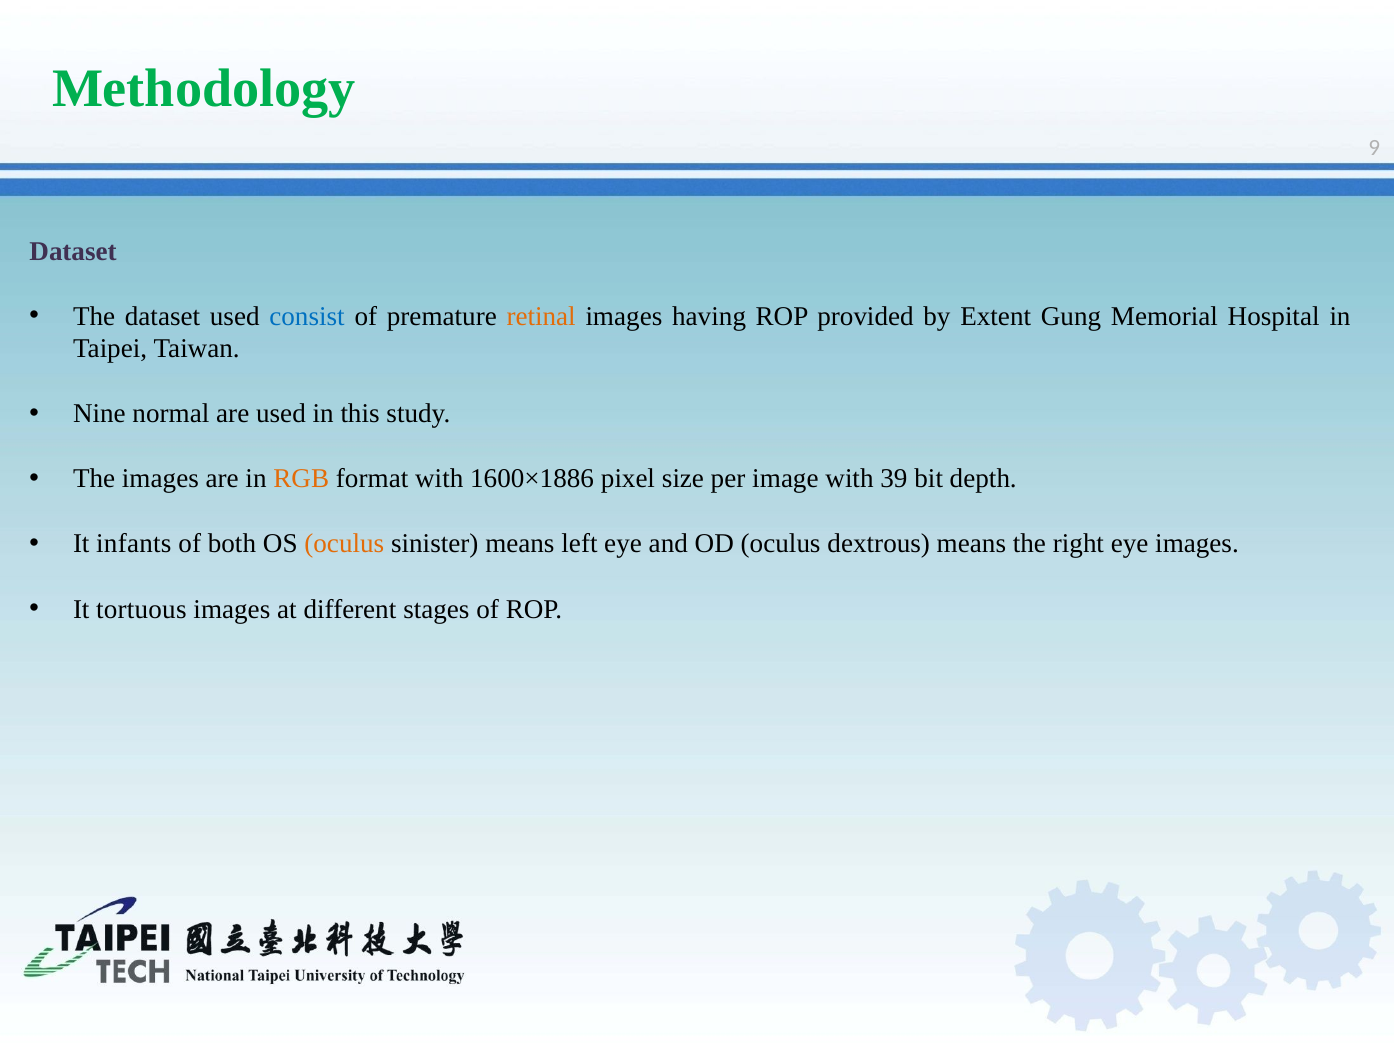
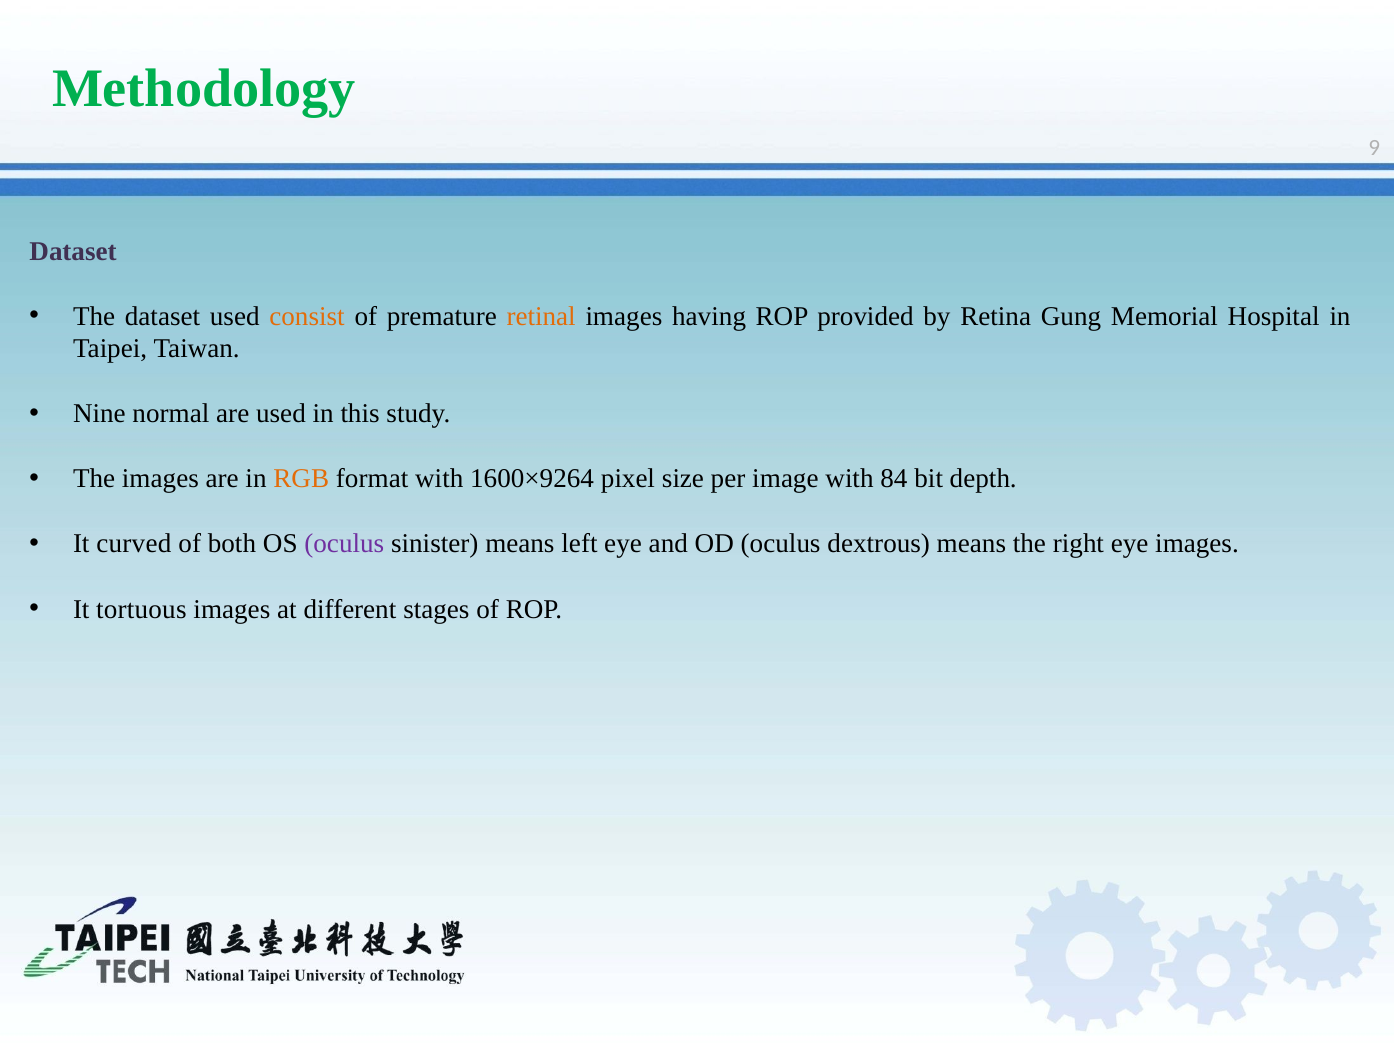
consist colour: blue -> orange
Extent: Extent -> Retina
1600×1886: 1600×1886 -> 1600×9264
39: 39 -> 84
infants: infants -> curved
oculus at (344, 544) colour: orange -> purple
